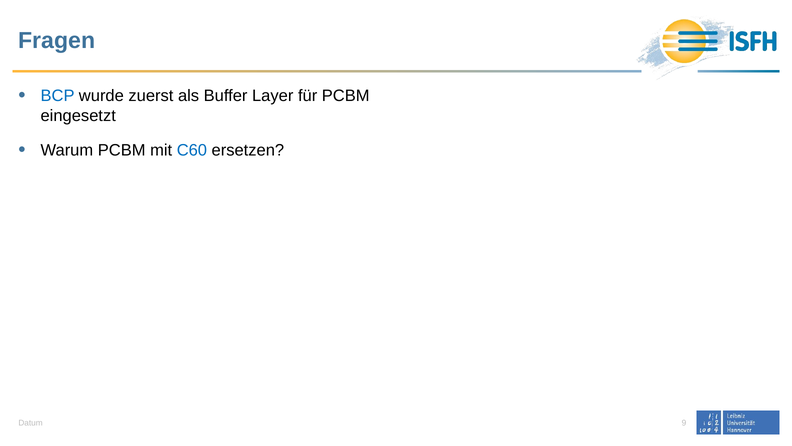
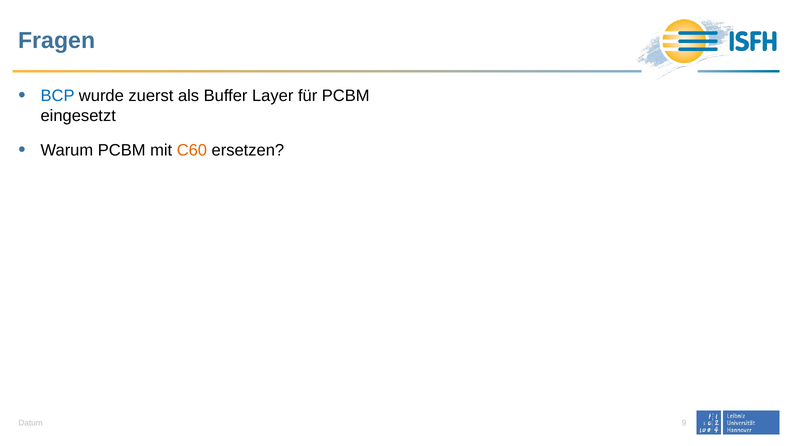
C60 colour: blue -> orange
